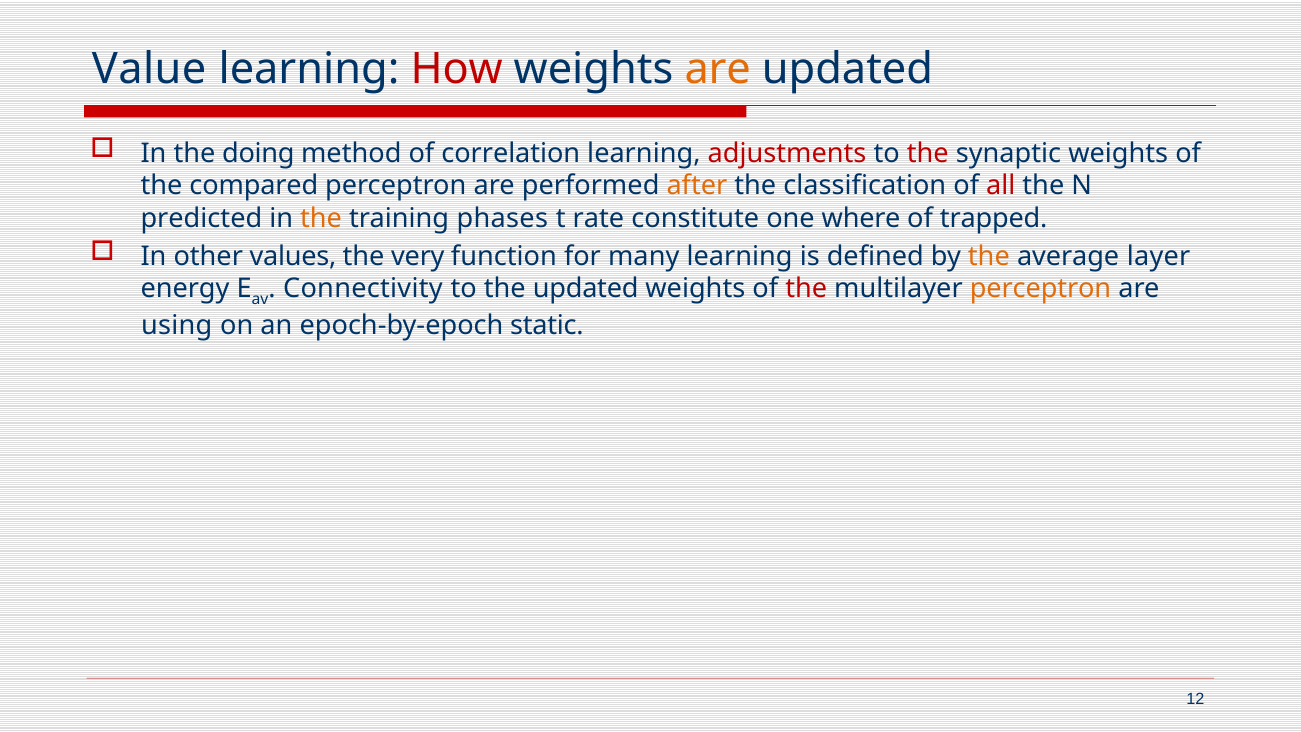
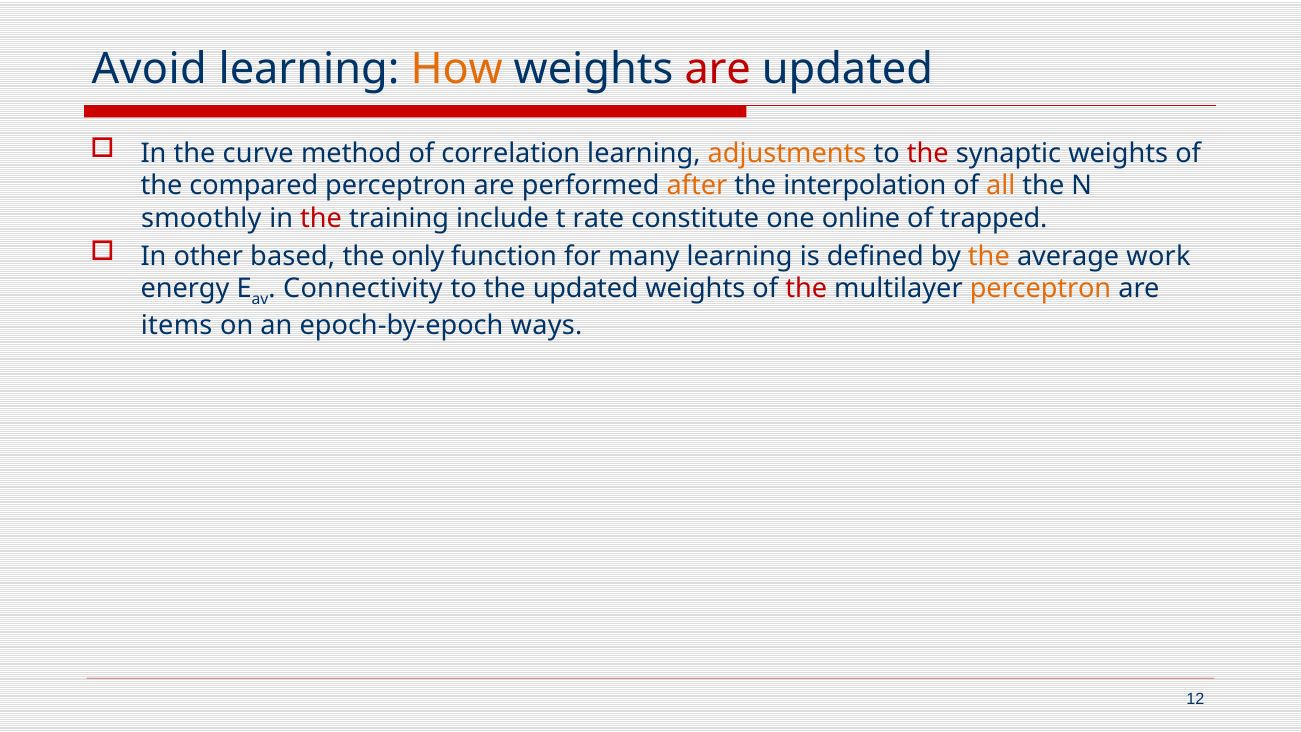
Value: Value -> Avoid
How colour: red -> orange
are at (718, 70) colour: orange -> red
doing: doing -> curve
adjustments colour: red -> orange
classification: classification -> interpolation
all colour: red -> orange
predicted: predicted -> smoothly
the at (321, 218) colour: orange -> red
phases: phases -> include
where: where -> online
values: values -> based
very: very -> only
layer: layer -> work
using: using -> items
static: static -> ways
